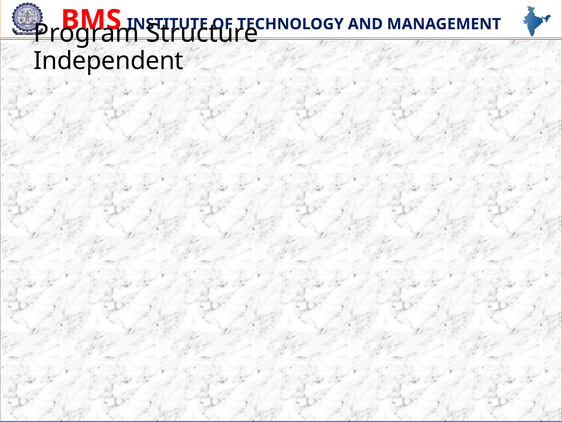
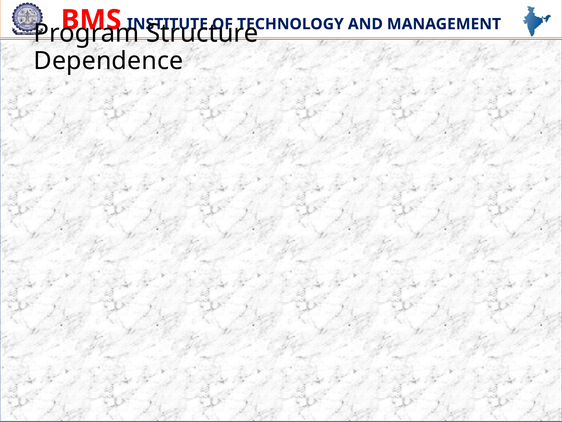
Independent: Independent -> Dependence
